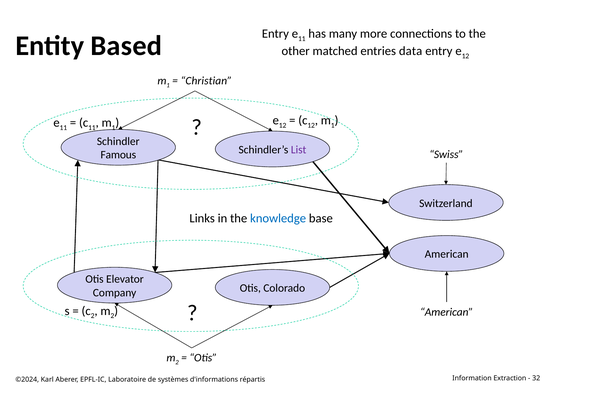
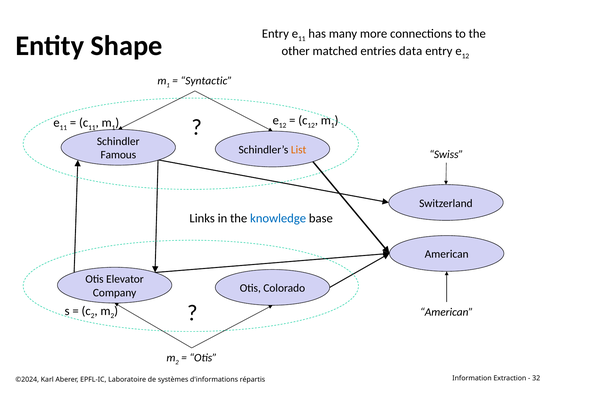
Based: Based -> Shape
Christian: Christian -> Syntactic
List colour: purple -> orange
